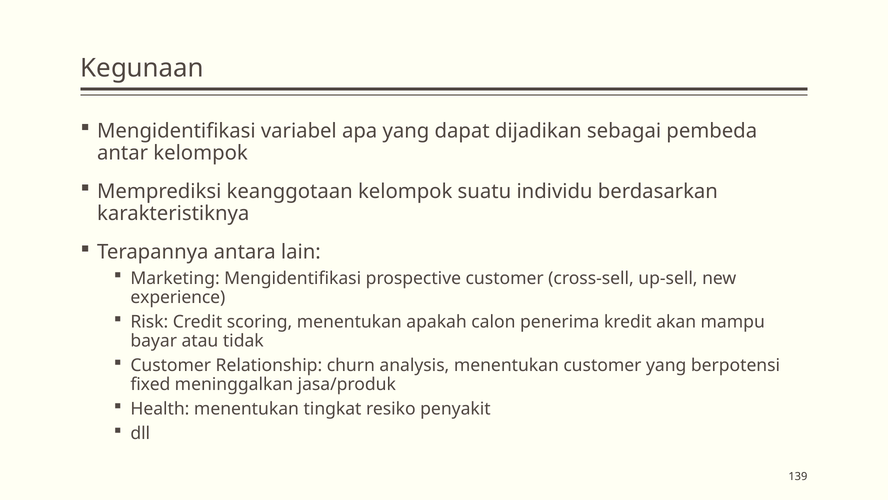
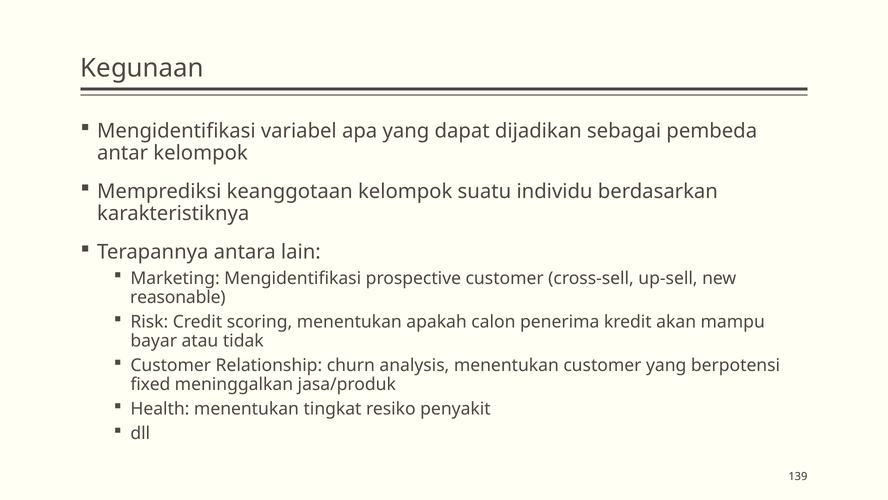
experience: experience -> reasonable
